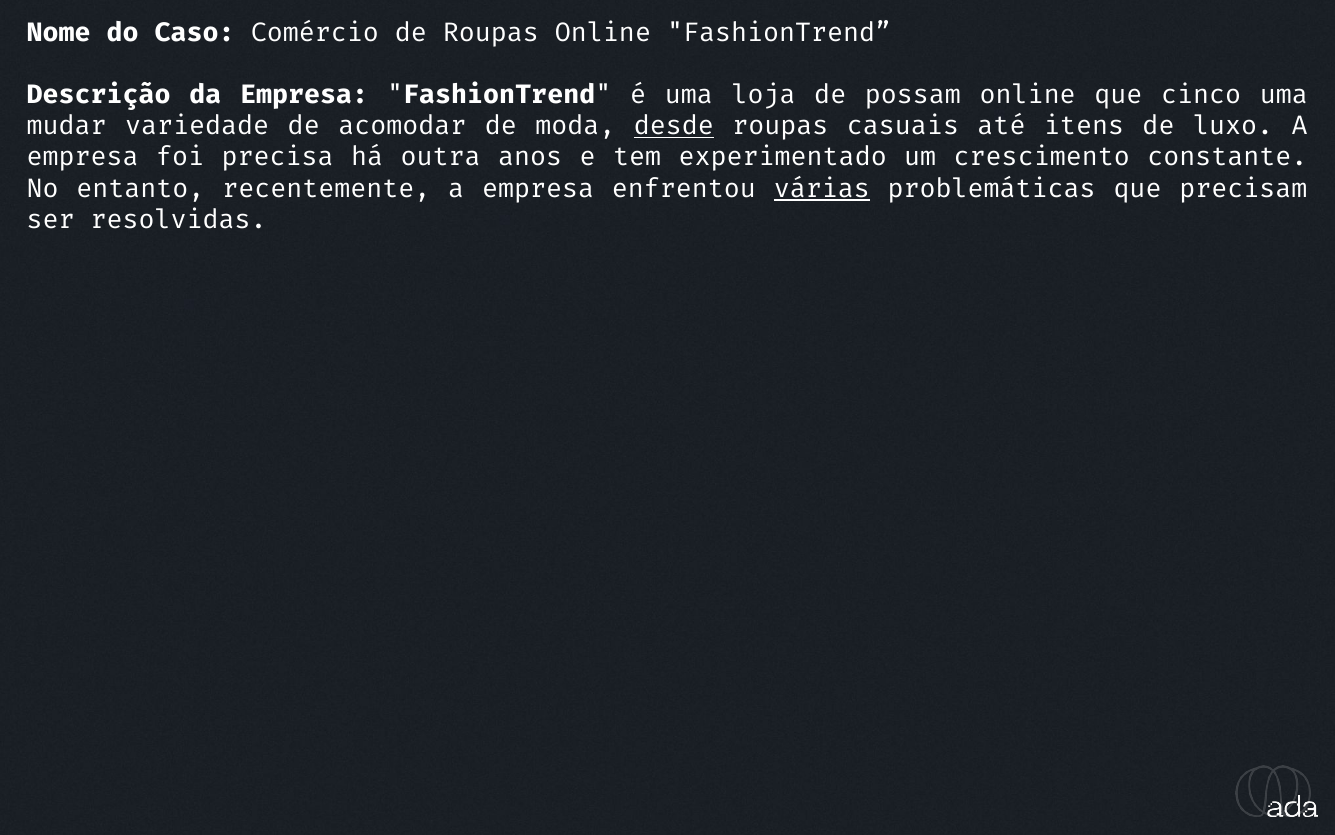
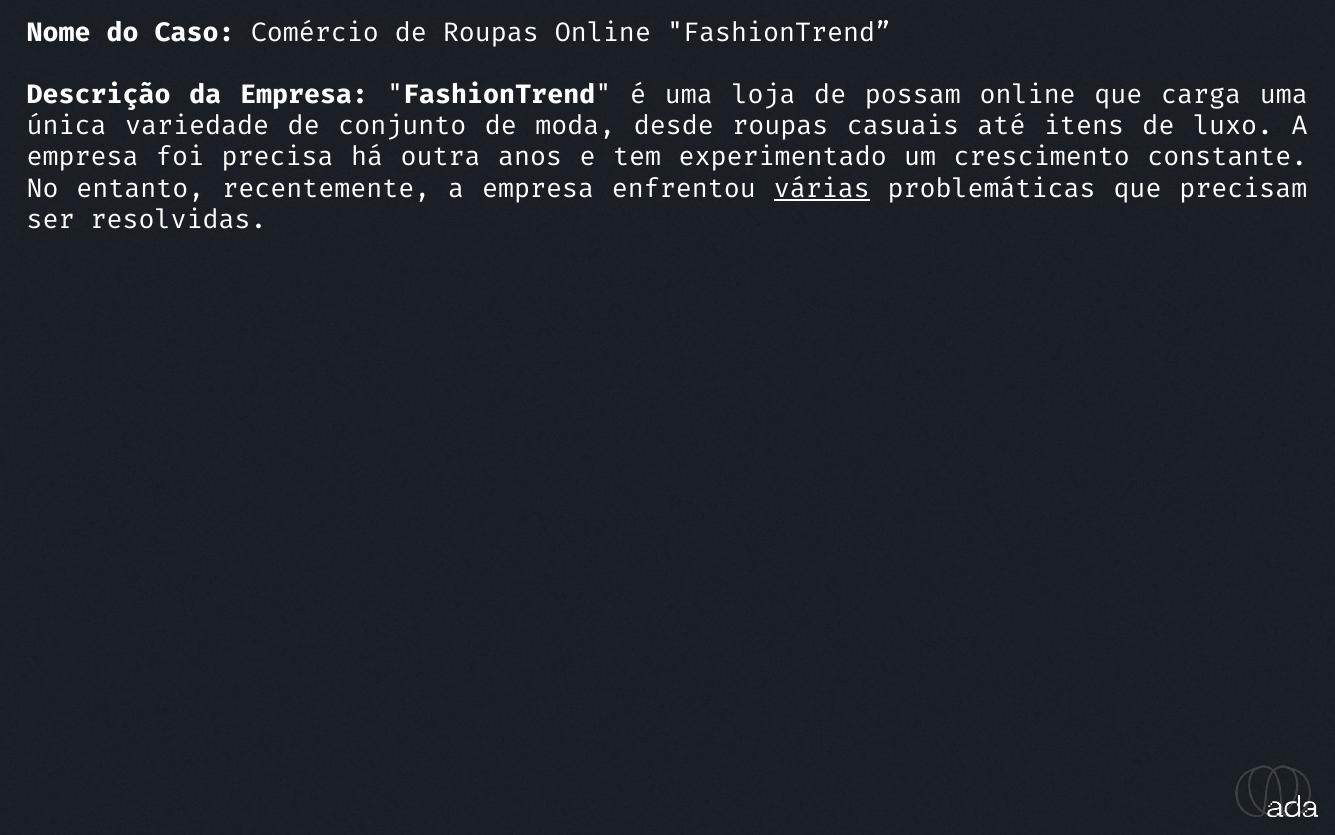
cinco: cinco -> carga
mudar: mudar -> única
acomodar: acomodar -> conjunto
desde underline: present -> none
